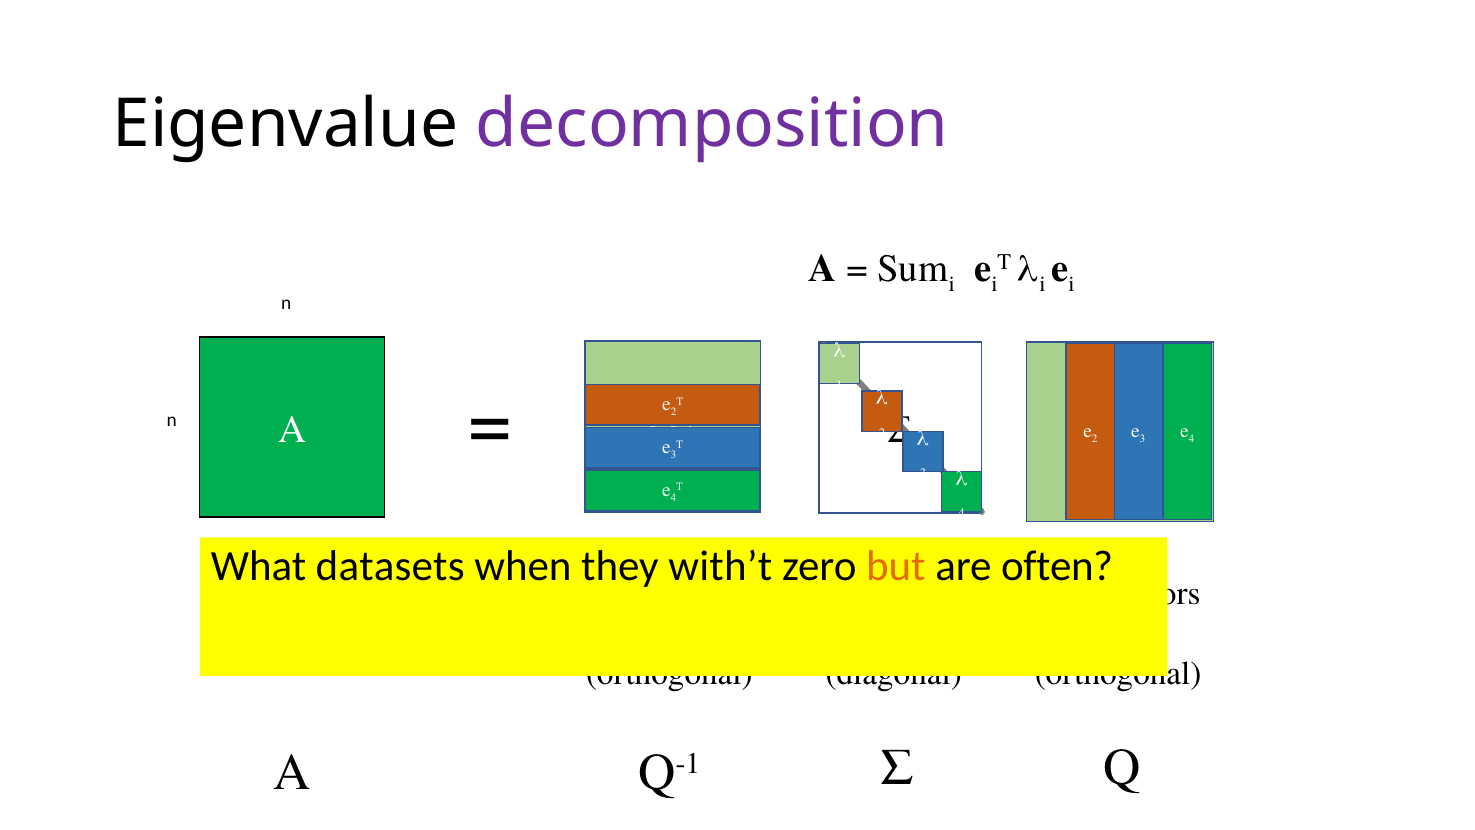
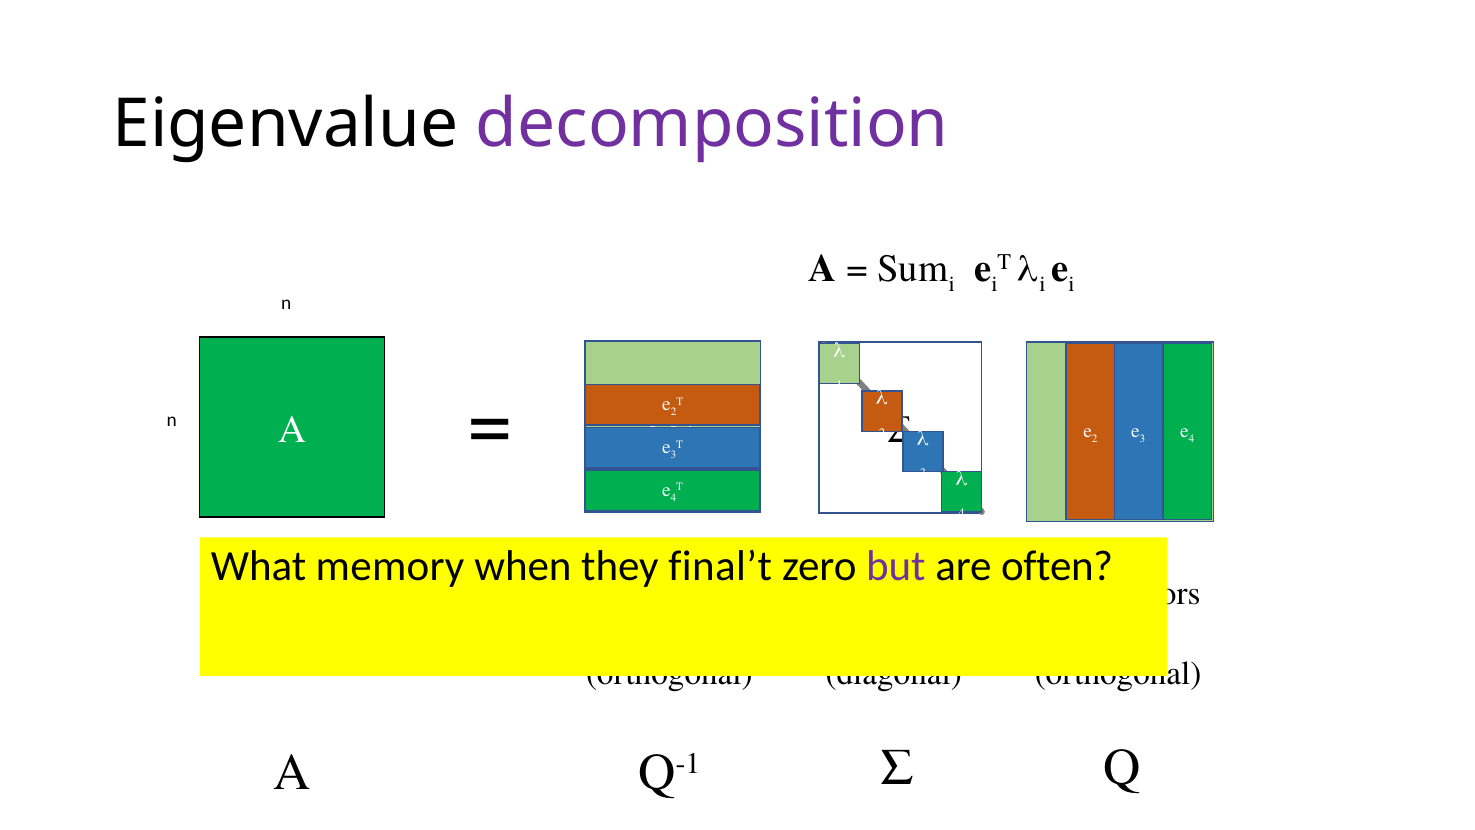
datasets: datasets -> memory
with’t: with’t -> final’t
but colour: orange -> purple
